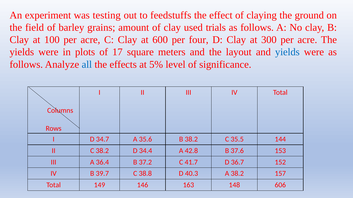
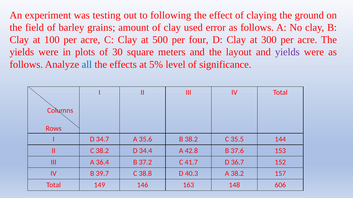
feedstuffs: feedstuffs -> following
trials: trials -> error
600: 600 -> 500
17: 17 -> 30
yields at (287, 52) colour: blue -> purple
